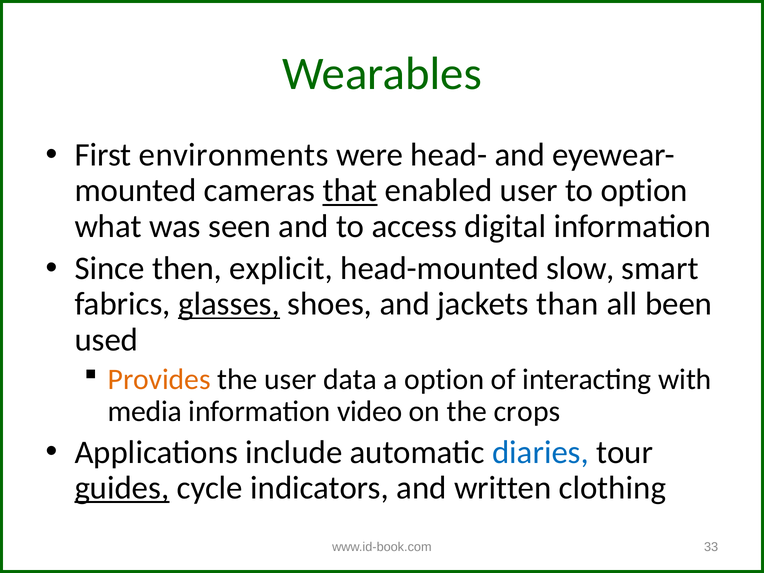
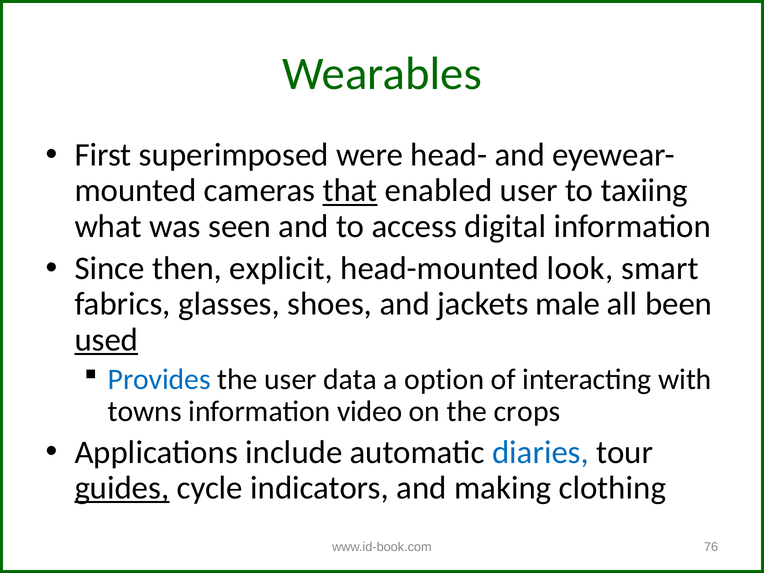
environments: environments -> superimposed
to option: option -> taxiing
slow: slow -> look
glasses underline: present -> none
than: than -> male
used underline: none -> present
Provides colour: orange -> blue
media: media -> towns
written: written -> making
33: 33 -> 76
